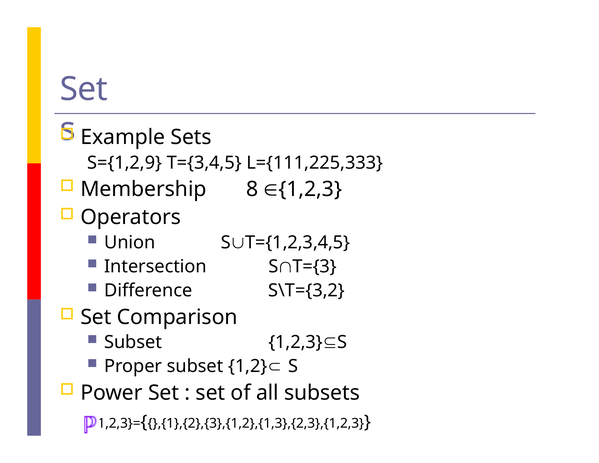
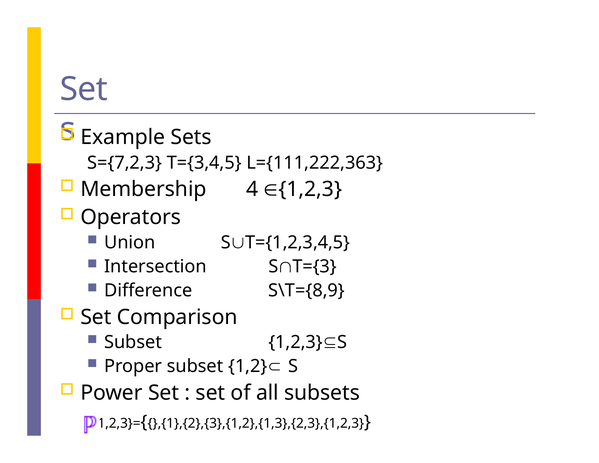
S={1,2,9: S={1,2,9 -> S={7,2,3
L={111,225,333: L={111,225,333 -> L={111,222,363
8: 8 -> 4
S\T={3,2: S\T={3,2 -> S\T={8,9
